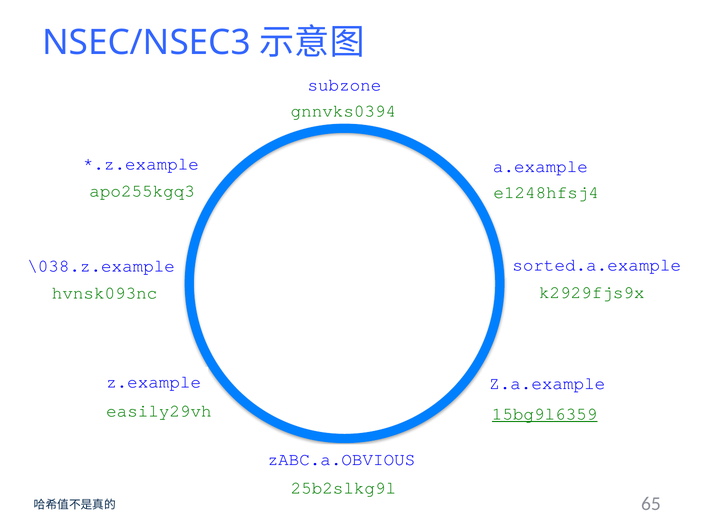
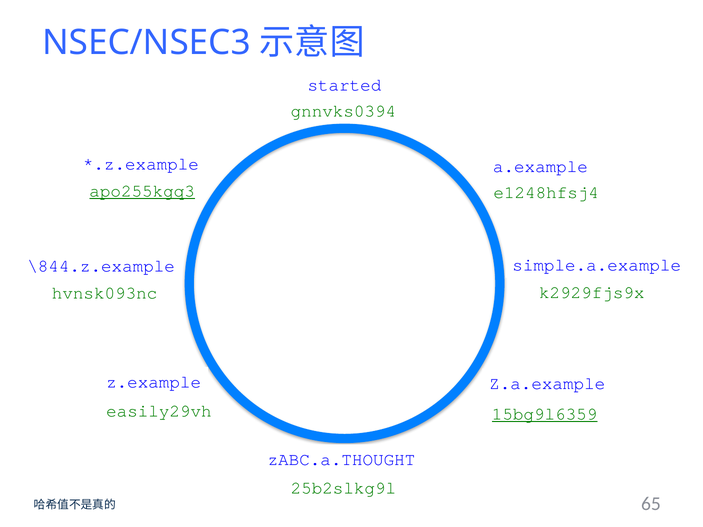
subzone: subzone -> started
apo255kgq3 underline: none -> present
sorted.a.example: sorted.a.example -> simple.a.example
\038.z.example: \038.z.example -> \844.z.example
zABC.a.OBVIOUS: zABC.a.OBVIOUS -> zABC.a.THOUGHT
